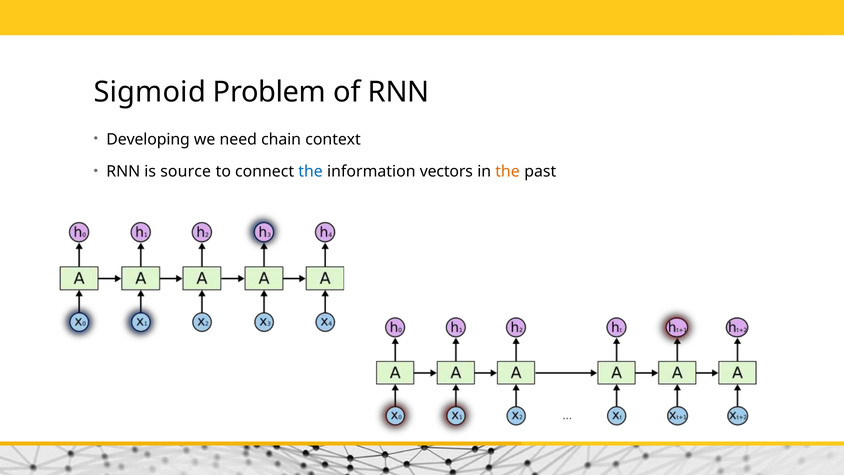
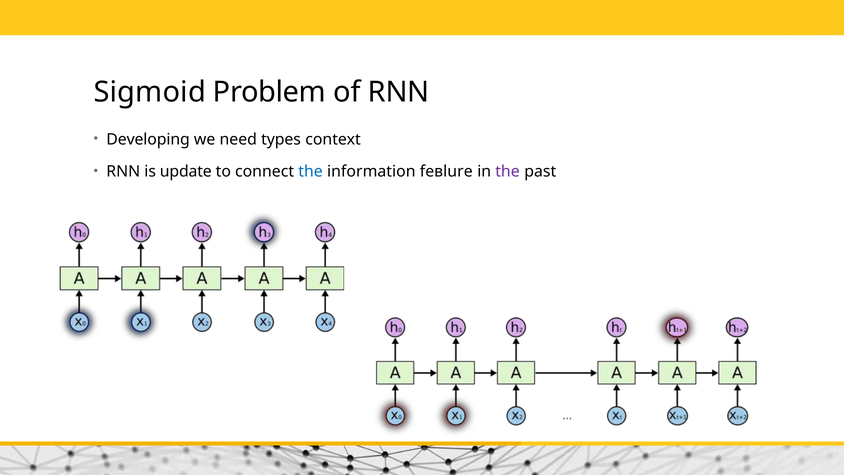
chain: chain -> types
source: source -> update
vectors: vectors -> feвlure
the at (507, 171) colour: orange -> purple
